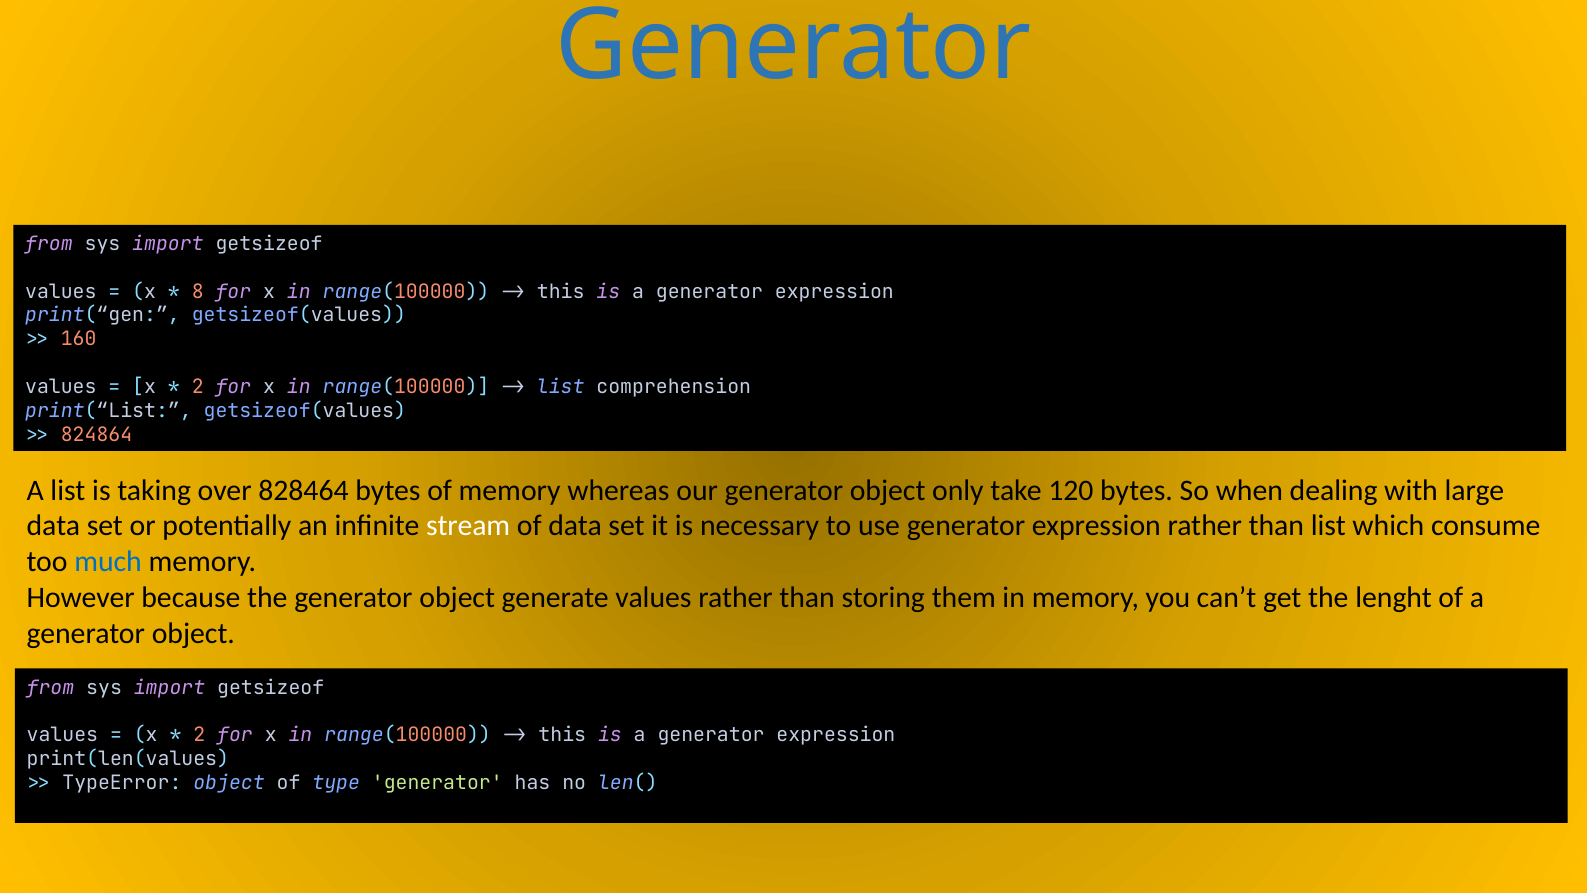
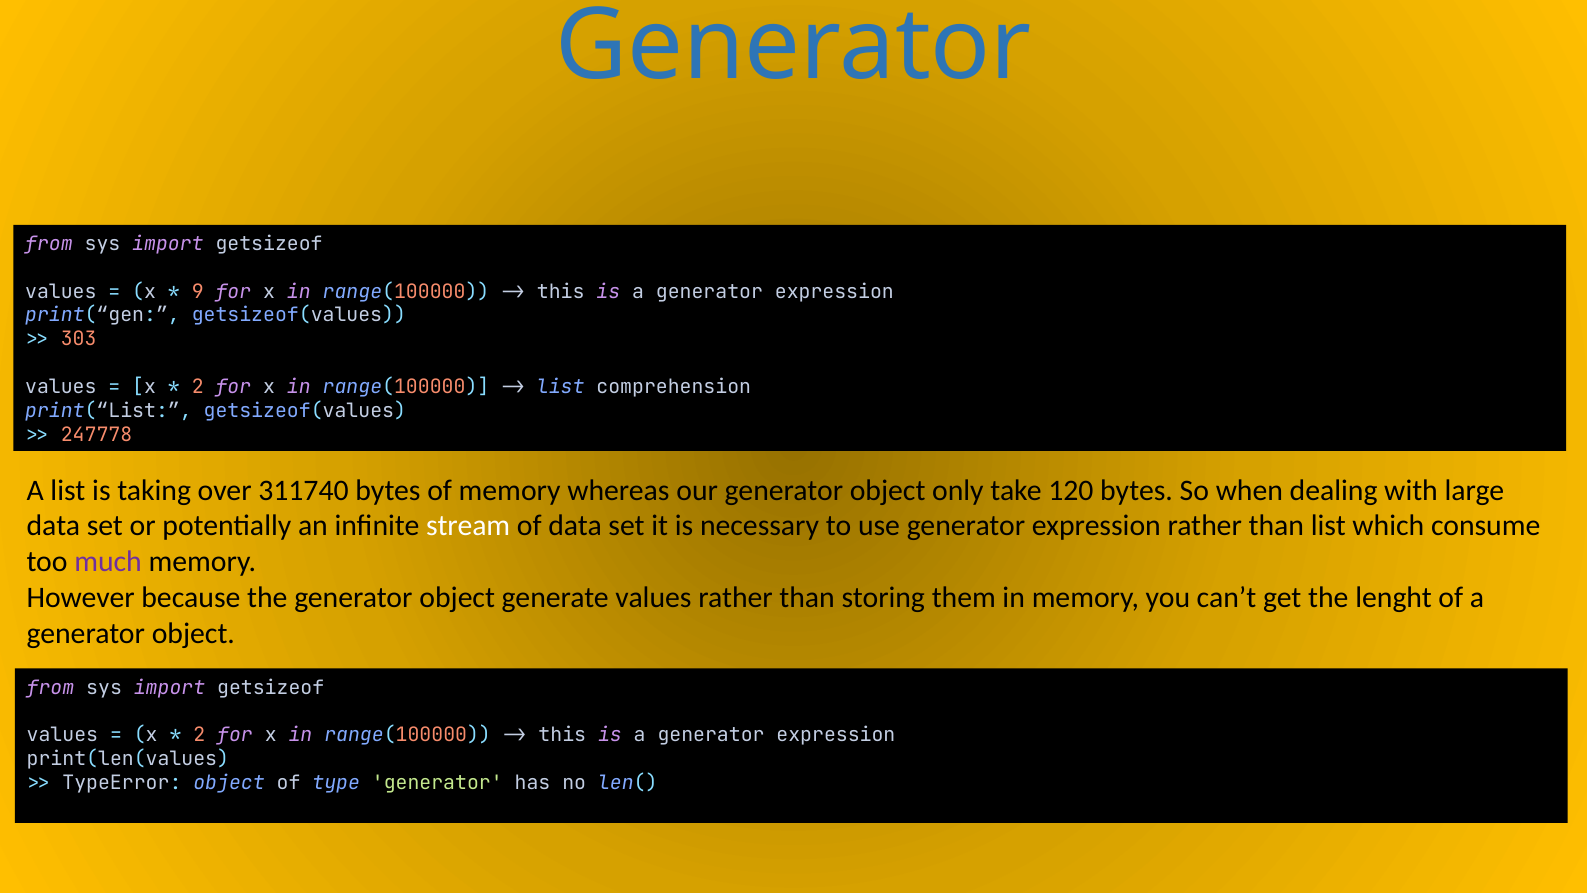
8: 8 -> 9
160: 160 -> 303
824864: 824864 -> 247778
828464: 828464 -> 311740
much colour: blue -> purple
